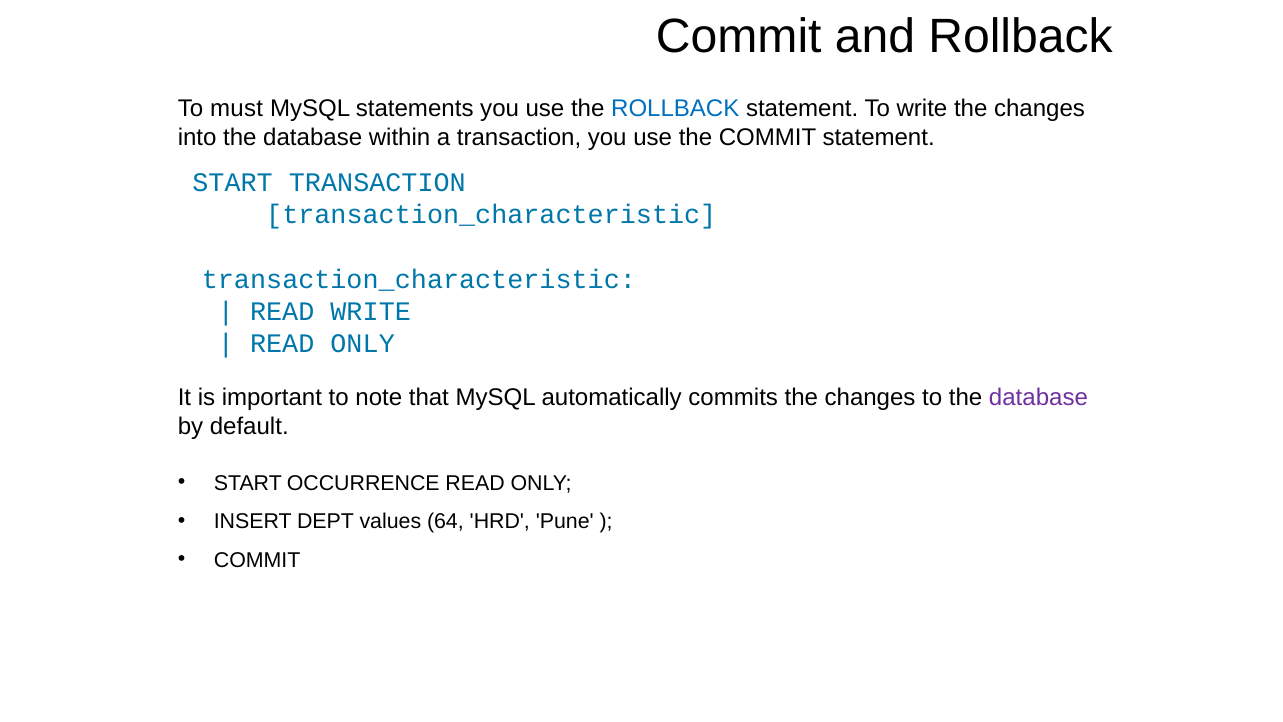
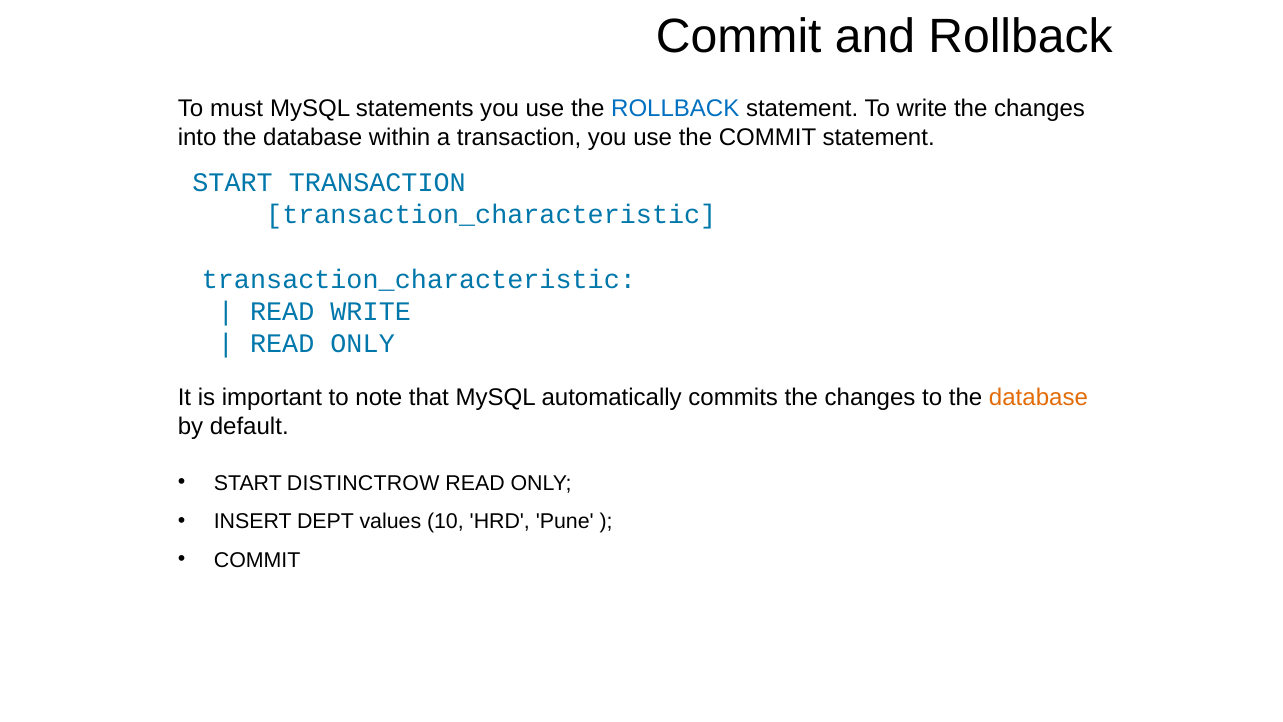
database at (1038, 398) colour: purple -> orange
OCCURRENCE: OCCURRENCE -> DISTINCTROW
64: 64 -> 10
